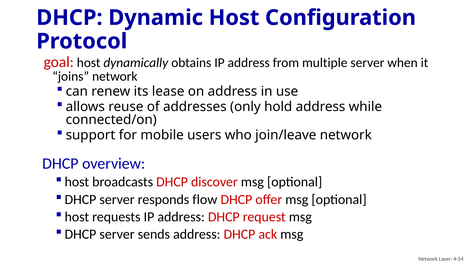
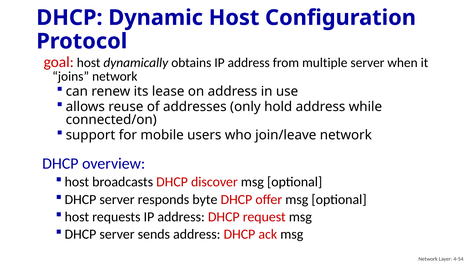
flow: flow -> byte
